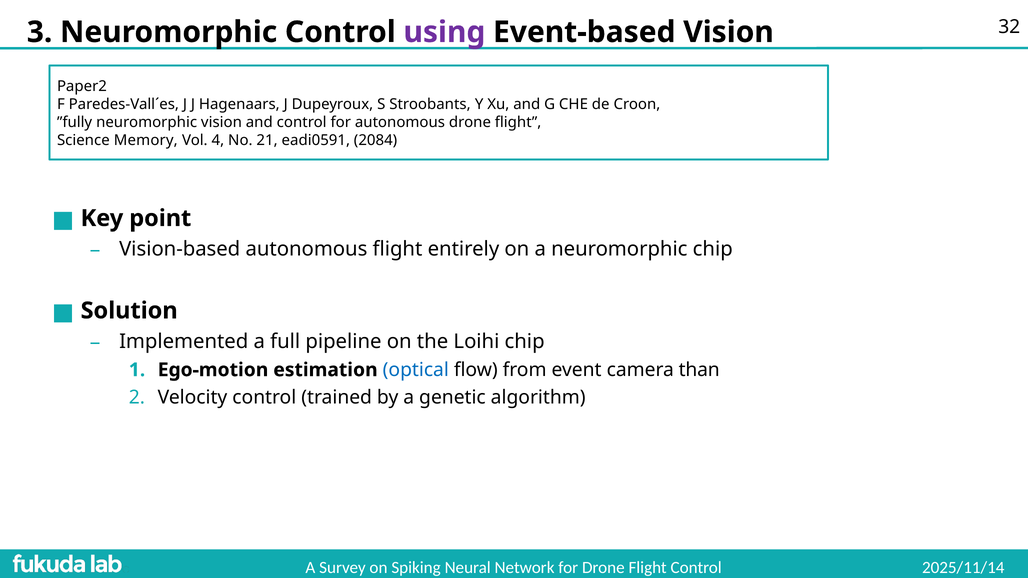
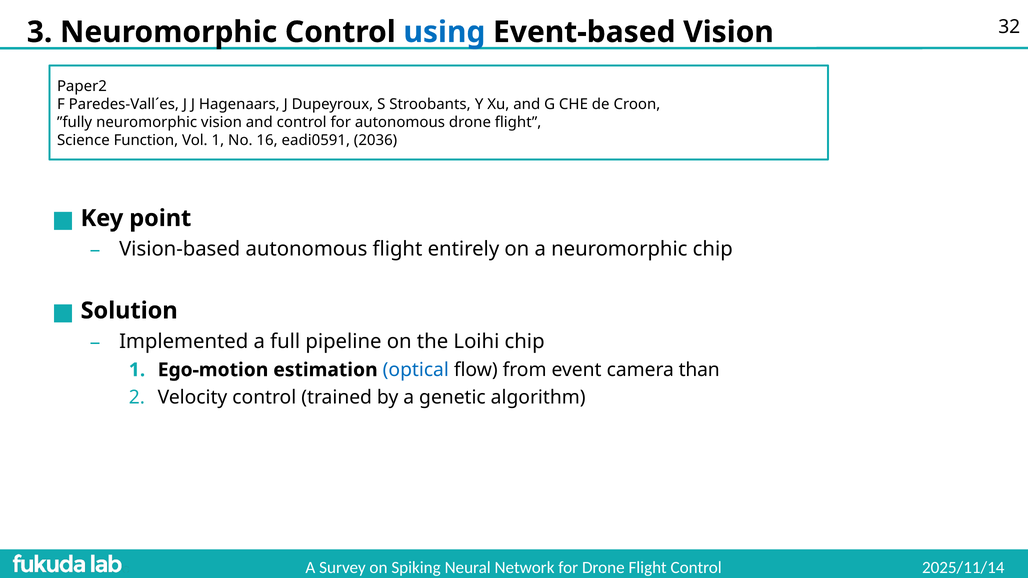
using colour: purple -> blue
Memory: Memory -> Function
Vol 4: 4 -> 1
21: 21 -> 16
2084: 2084 -> 2036
